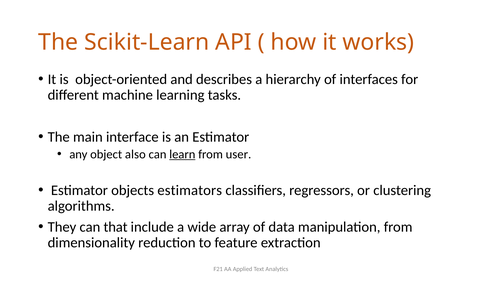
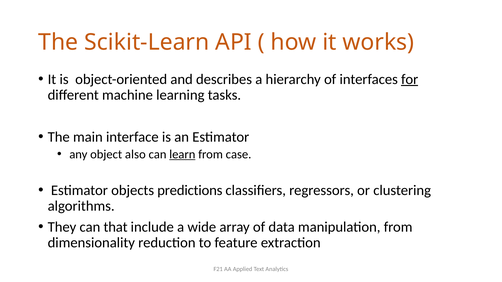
for underline: none -> present
user: user -> case
estimators: estimators -> predictions
